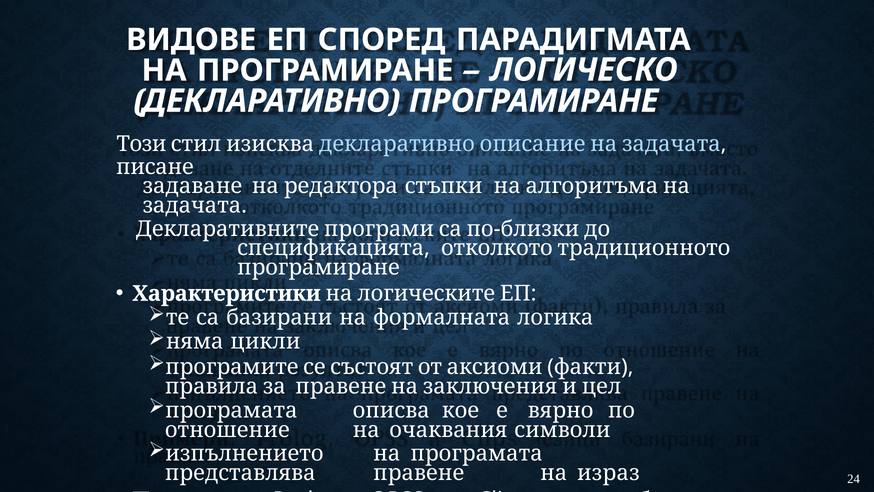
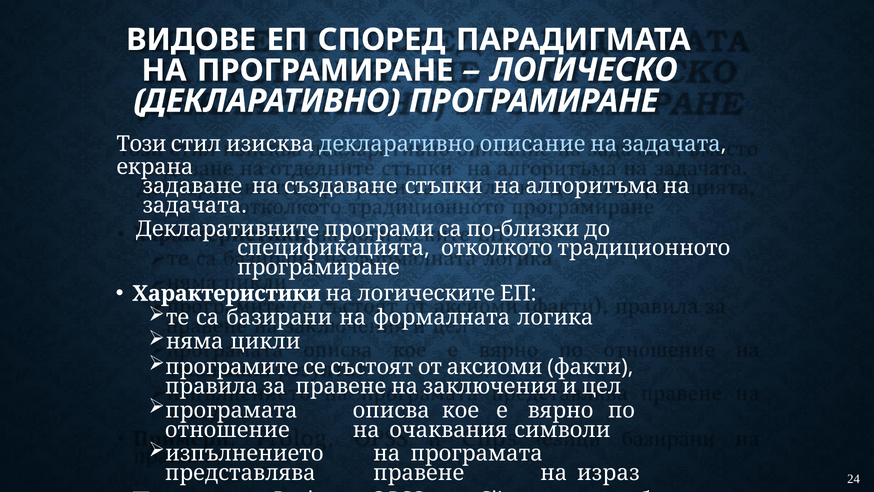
писане: писане -> екрана
редактора: редактора -> създаване
